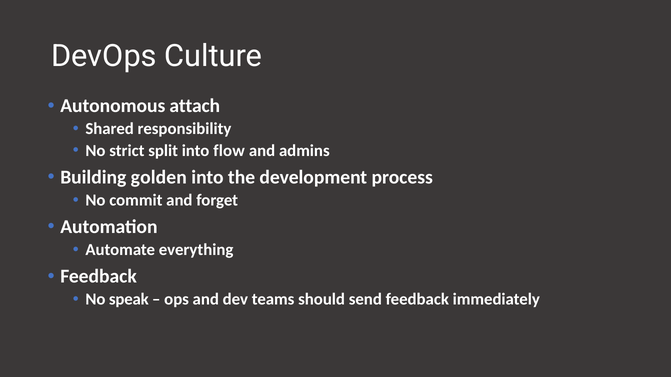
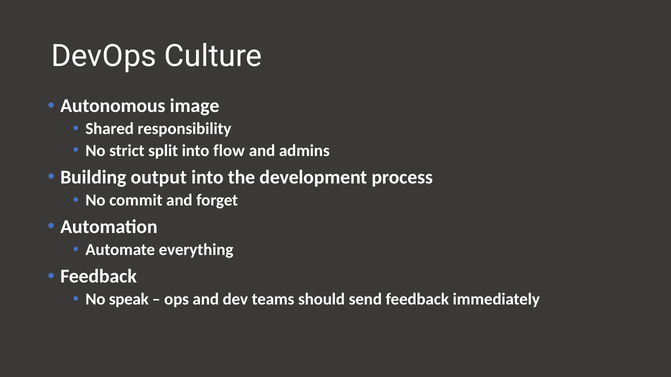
attach: attach -> image
golden: golden -> output
